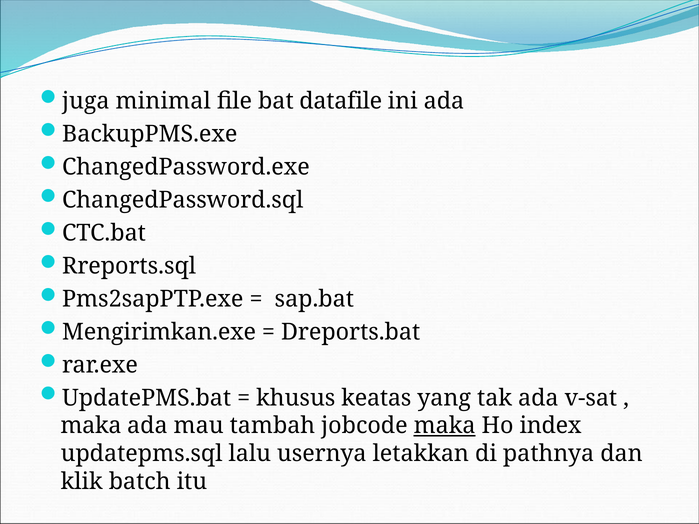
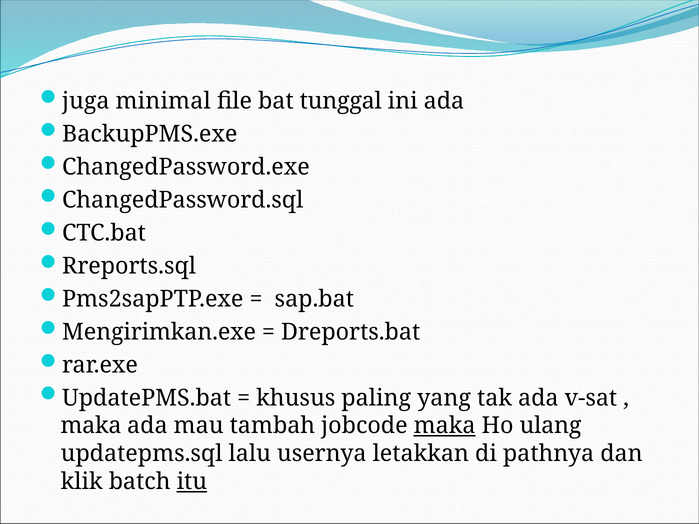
datafile: datafile -> tunggal
keatas: keatas -> paling
index: index -> ulang
itu underline: none -> present
